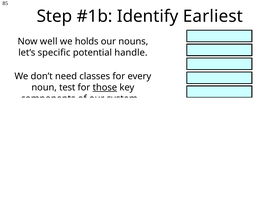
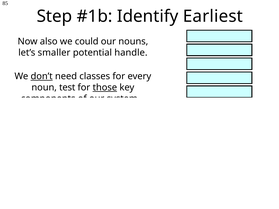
well: well -> also
holds: holds -> could
specific: specific -> smaller
don’t underline: none -> present
